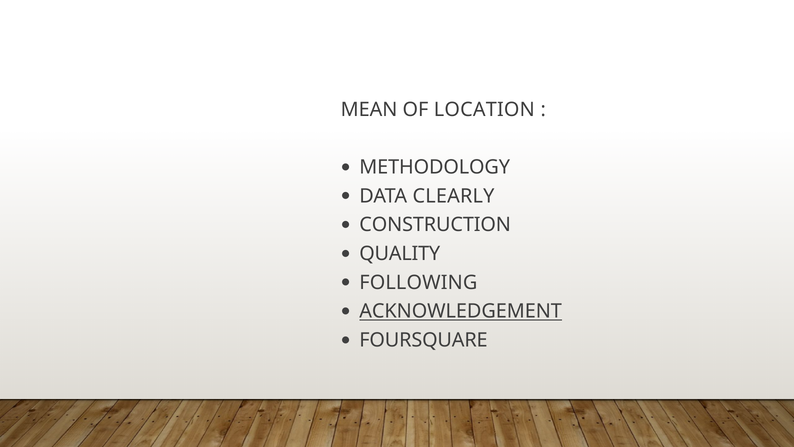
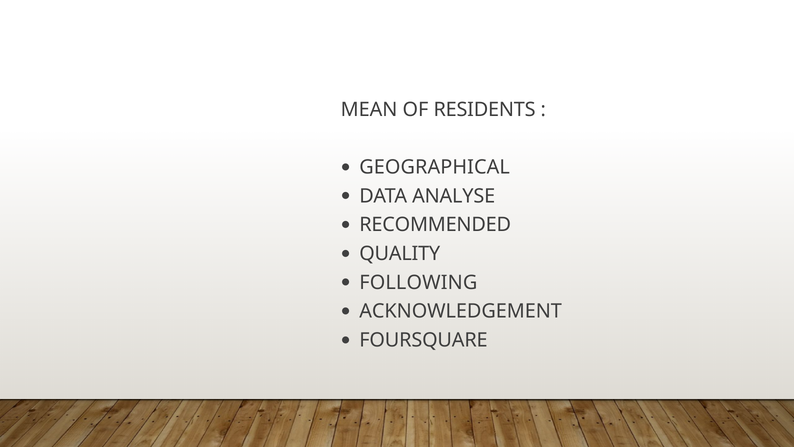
LOCATION: LOCATION -> RESIDENTS
METHODOLOGY: METHODOLOGY -> GEOGRAPHICAL
CLEARLY: CLEARLY -> ANALYSE
CONSTRUCTION: CONSTRUCTION -> RECOMMENDED
ACKNOWLEDGEMENT underline: present -> none
